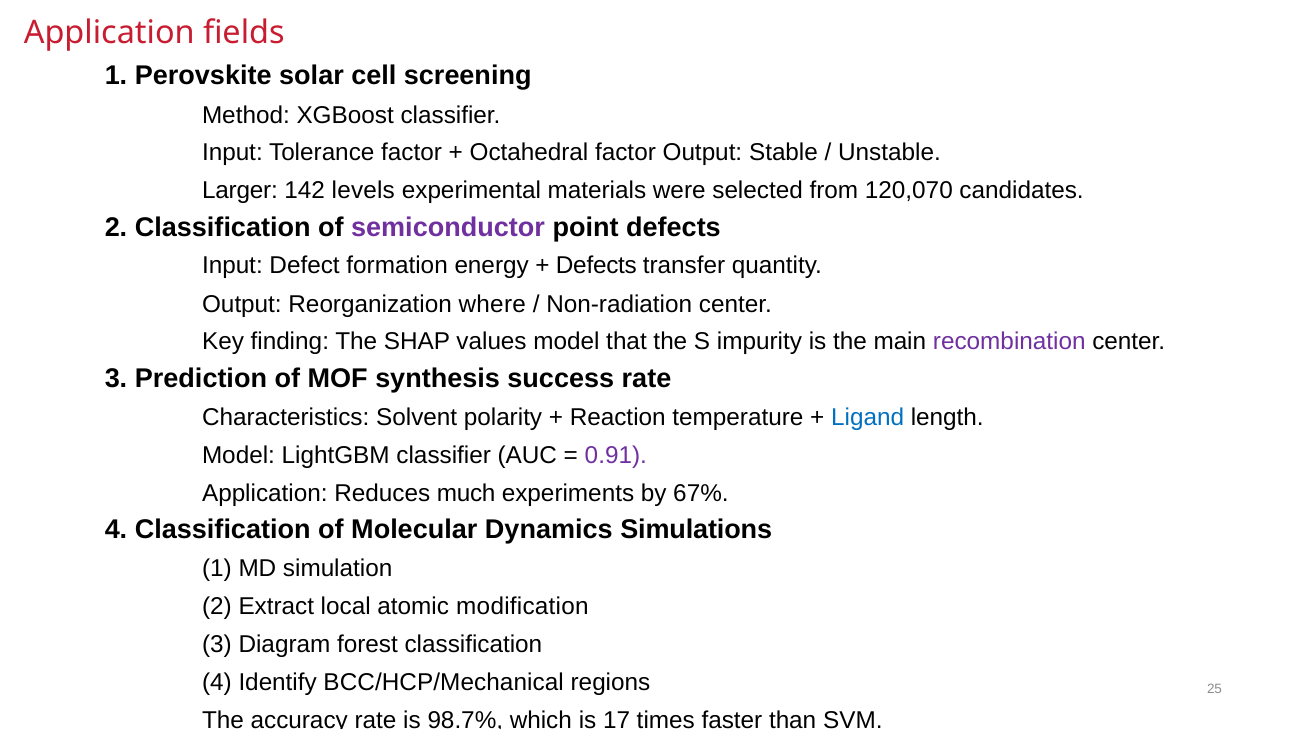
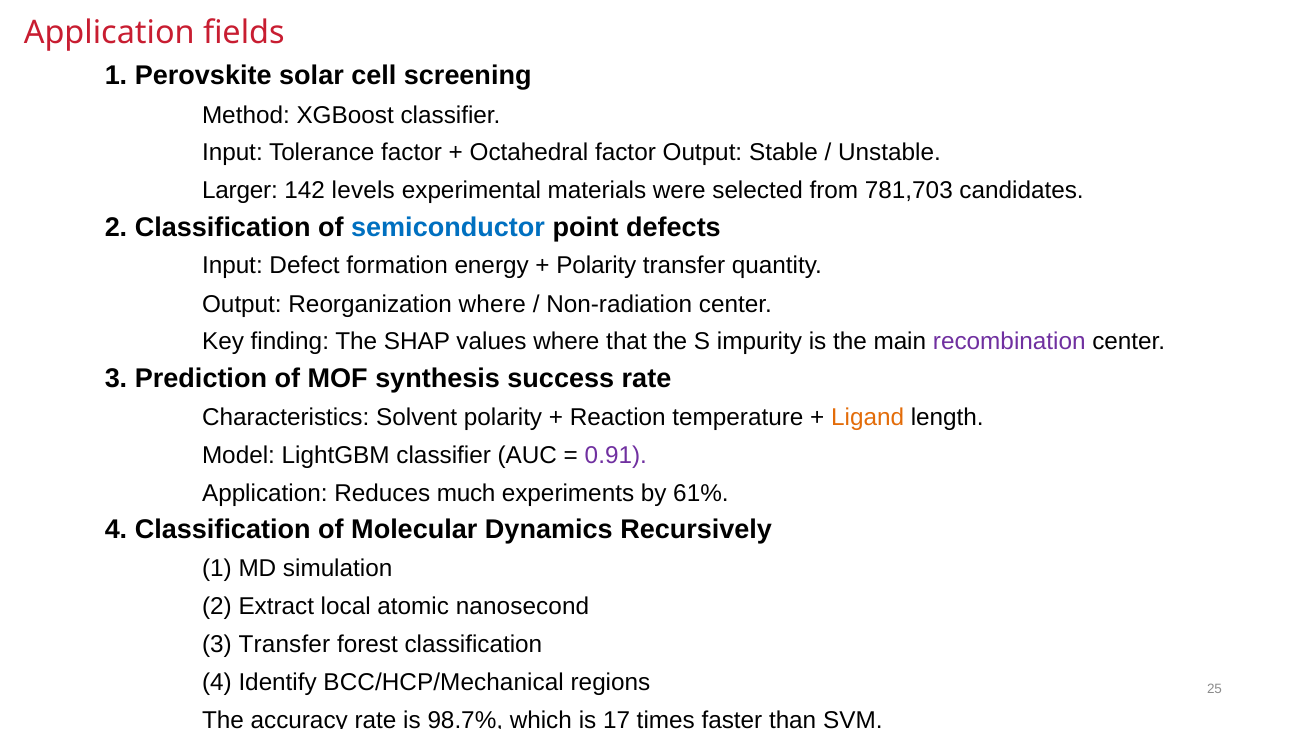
120,070: 120,070 -> 781,703
semiconductor colour: purple -> blue
Defects at (596, 266): Defects -> Polarity
values model: model -> where
Ligand colour: blue -> orange
67%: 67% -> 61%
Simulations: Simulations -> Recursively
modification: modification -> nanosecond
3 Diagram: Diagram -> Transfer
